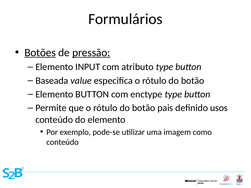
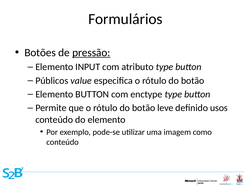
Botões underline: present -> none
Baseada: Baseada -> Públicos
pais: pais -> leve
